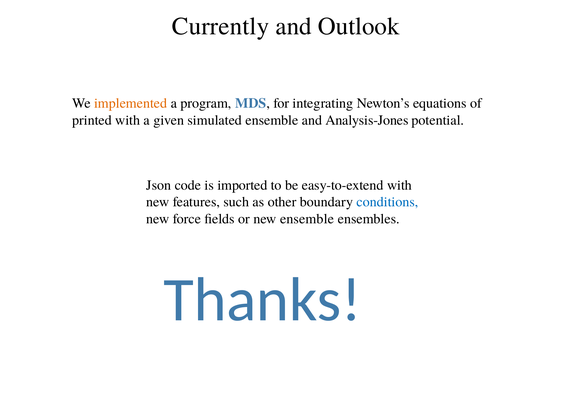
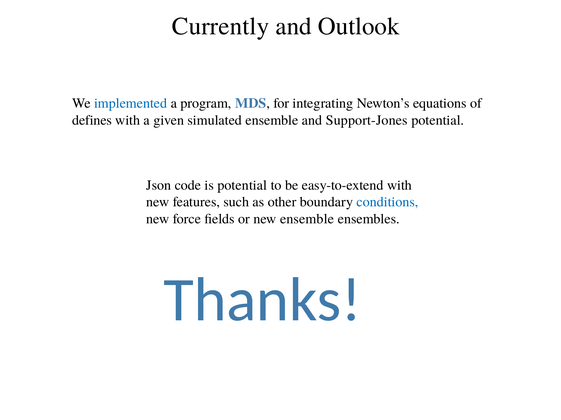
implemented colour: orange -> blue
printed: printed -> defines
Analysis-Jones: Analysis-Jones -> Support-Jones
is imported: imported -> potential
